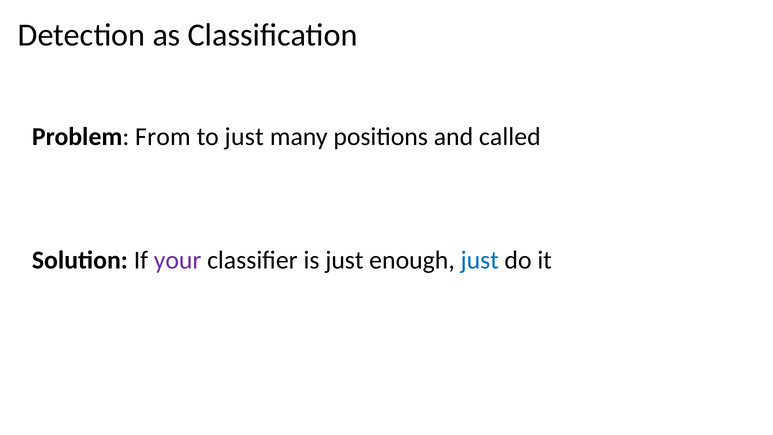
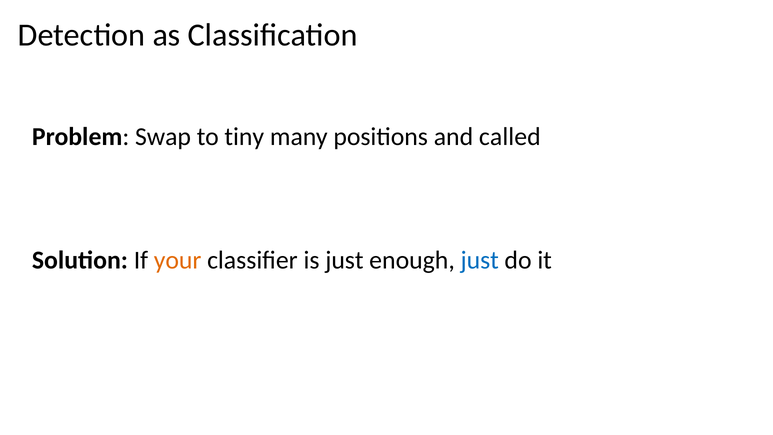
From: From -> Swap
to just: just -> tiny
your colour: purple -> orange
